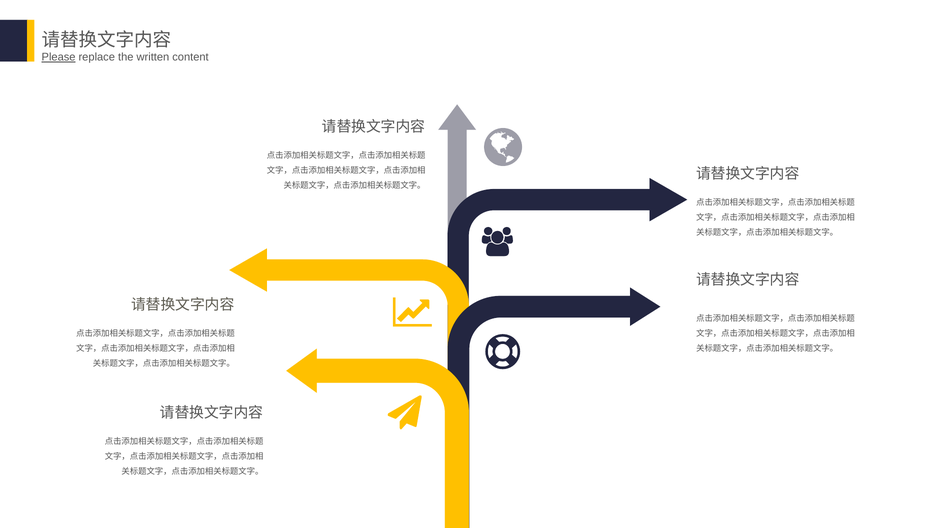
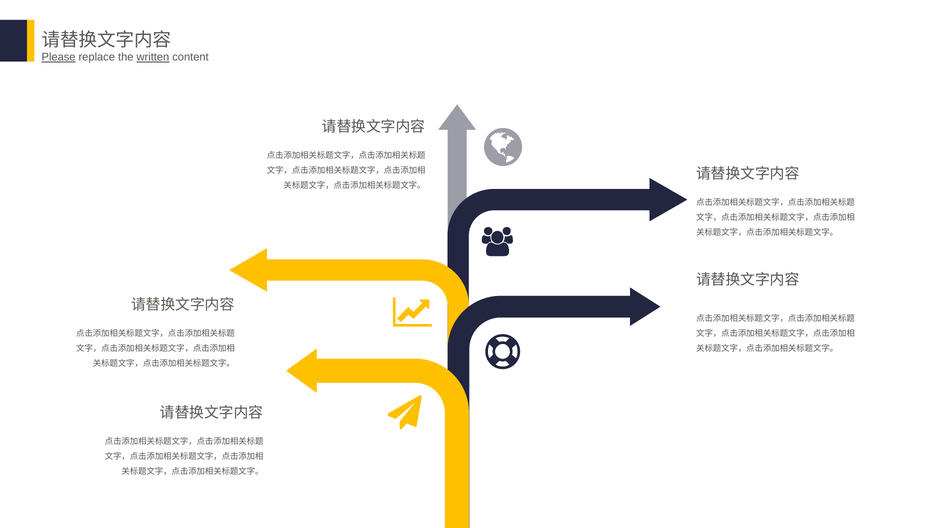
written underline: none -> present
